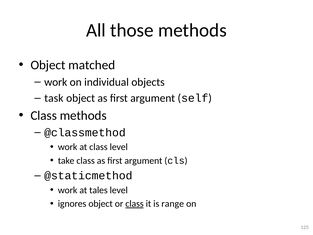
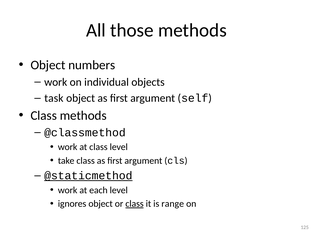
matched: matched -> numbers
@staticmethod underline: none -> present
tales: tales -> each
